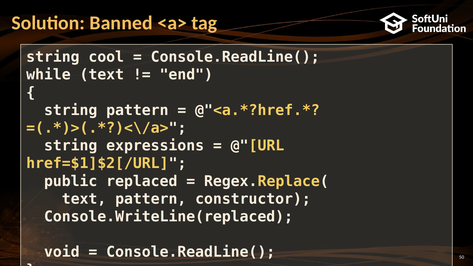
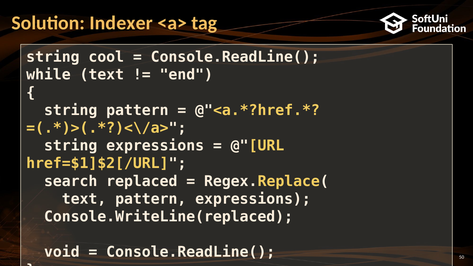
Banned: Banned -> Indexer
public: public -> search
pattern constructor: constructor -> expressions
